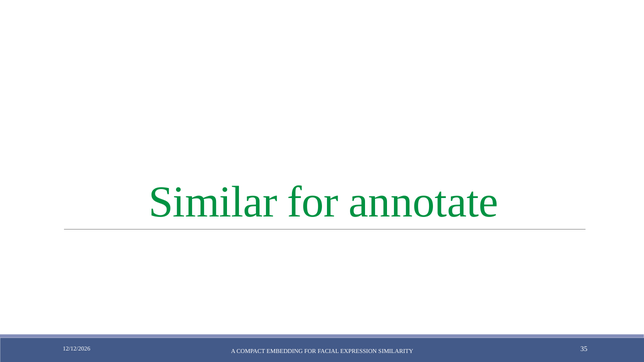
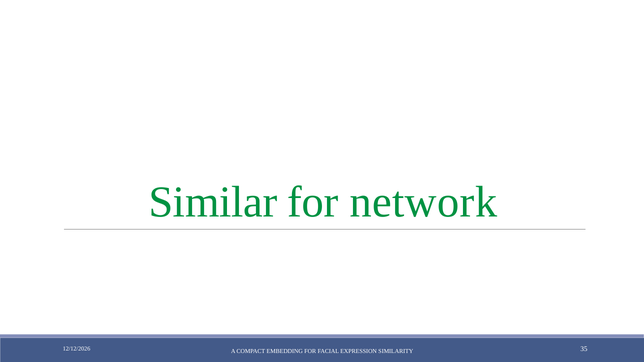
annotate: annotate -> network
